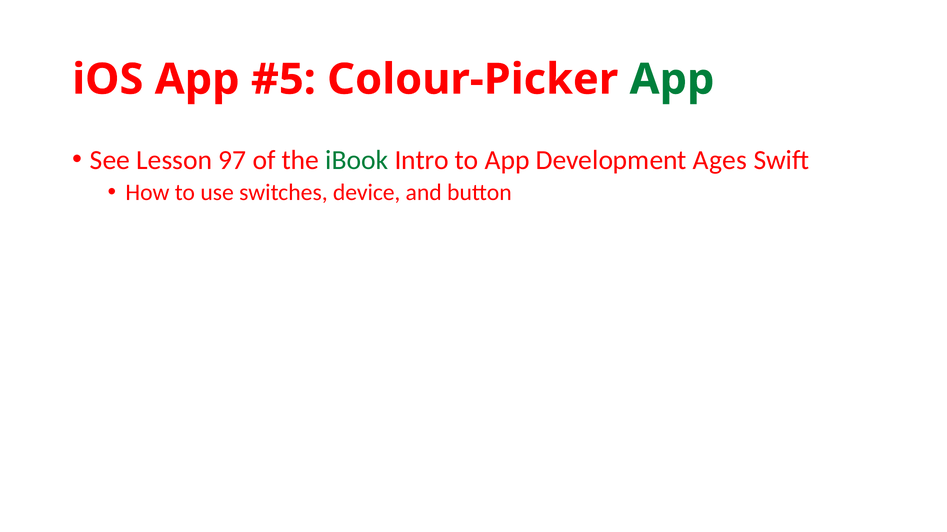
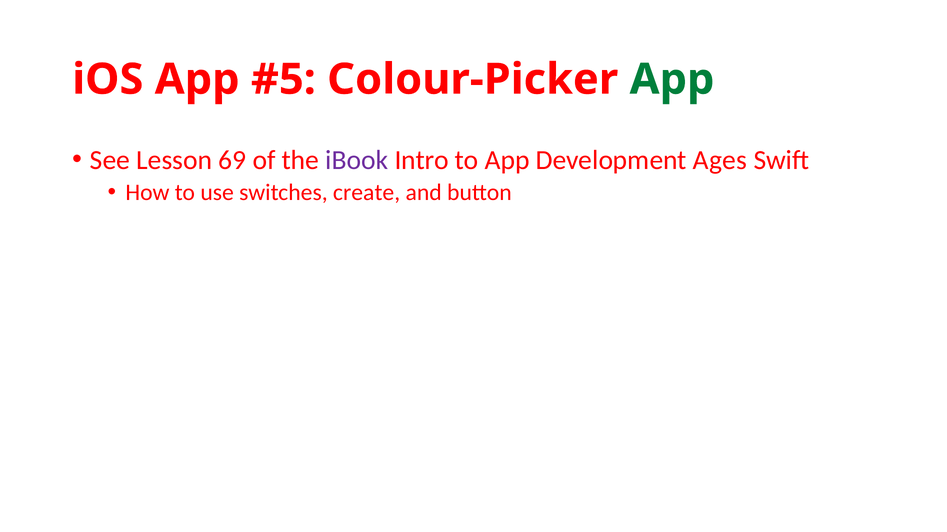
97: 97 -> 69
iBook colour: green -> purple
device: device -> create
